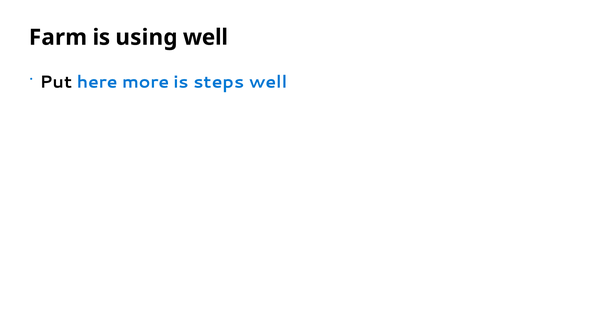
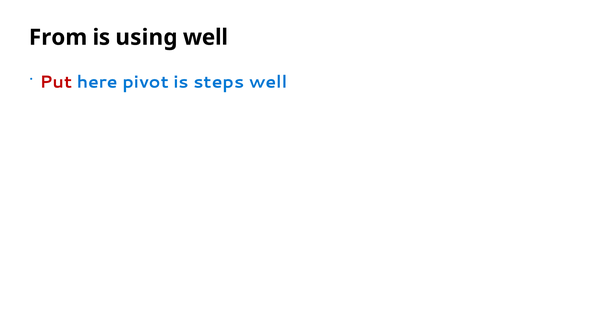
Farm: Farm -> From
Put colour: black -> red
more: more -> pivot
